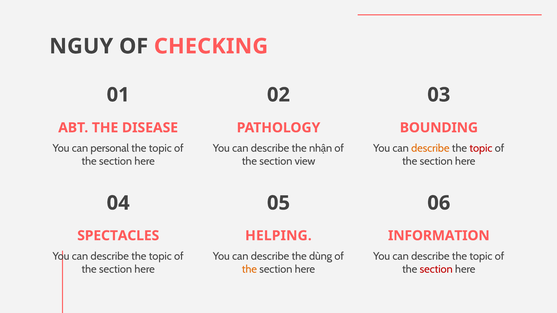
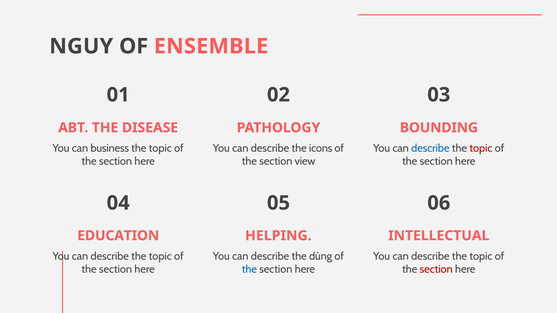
CHECKING: CHECKING -> ENSEMBLE
personal: personal -> business
nhận: nhận -> icons
describe at (430, 148) colour: orange -> blue
SPECTACLES: SPECTACLES -> EDUCATION
INFORMATION: INFORMATION -> INTELLECTUAL
the at (249, 269) colour: orange -> blue
